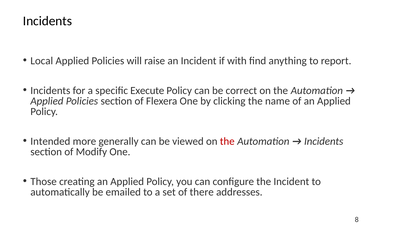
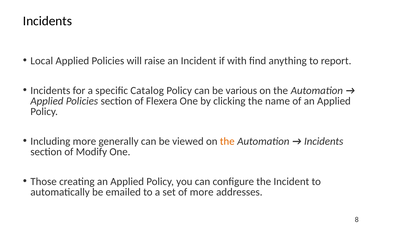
Execute: Execute -> Catalog
correct: correct -> various
Intended: Intended -> Including
the at (227, 141) colour: red -> orange
of there: there -> more
